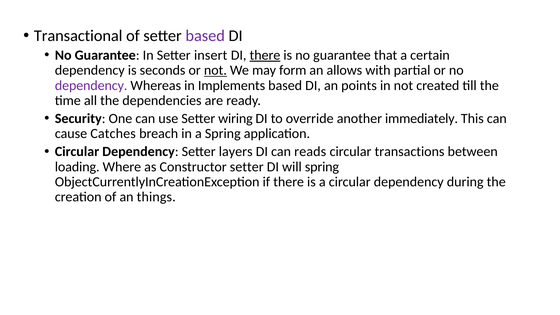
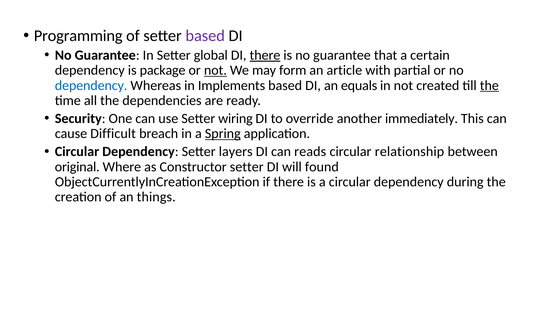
Transactional: Transactional -> Programming
insert: insert -> global
seconds: seconds -> package
allows: allows -> article
dependency at (91, 85) colour: purple -> blue
points: points -> equals
the at (489, 85) underline: none -> present
Catches: Catches -> Difficult
Spring at (223, 134) underline: none -> present
transactions: transactions -> relationship
loading: loading -> original
will spring: spring -> found
